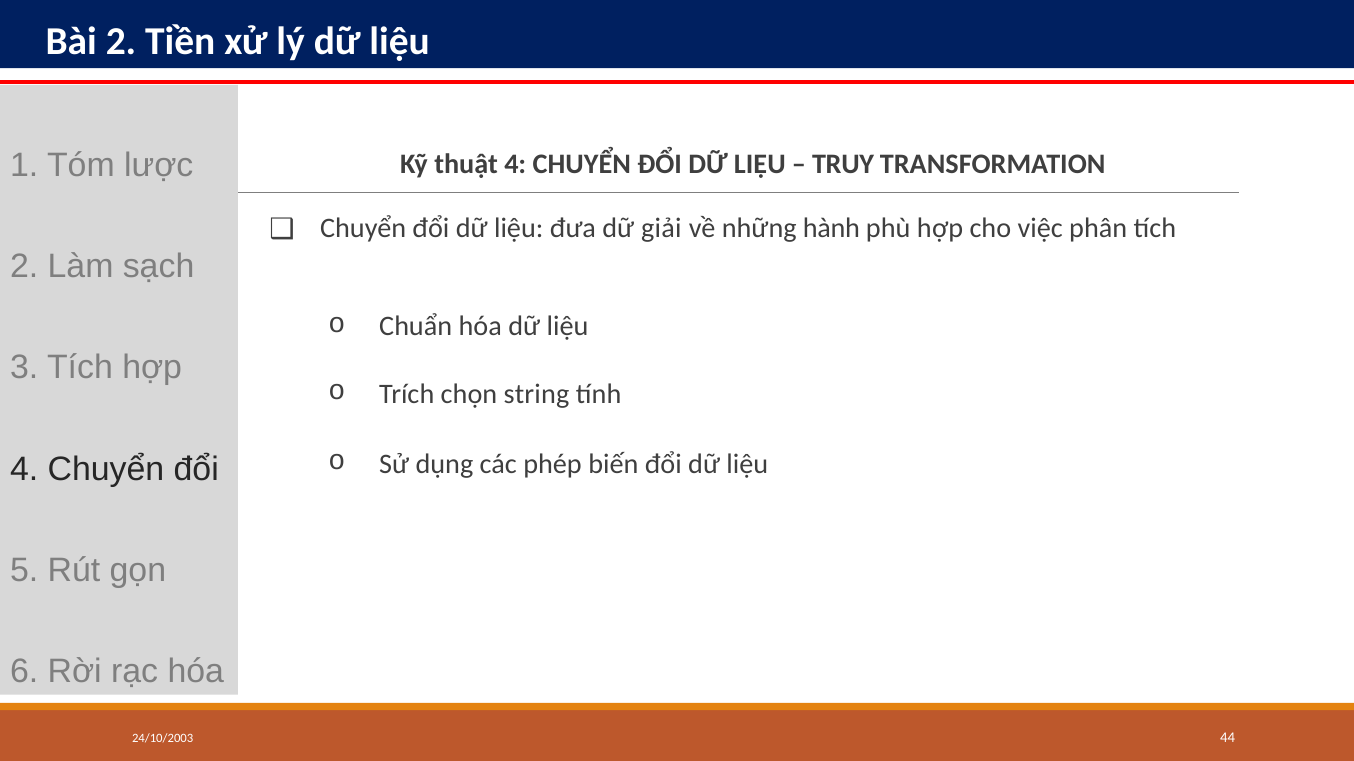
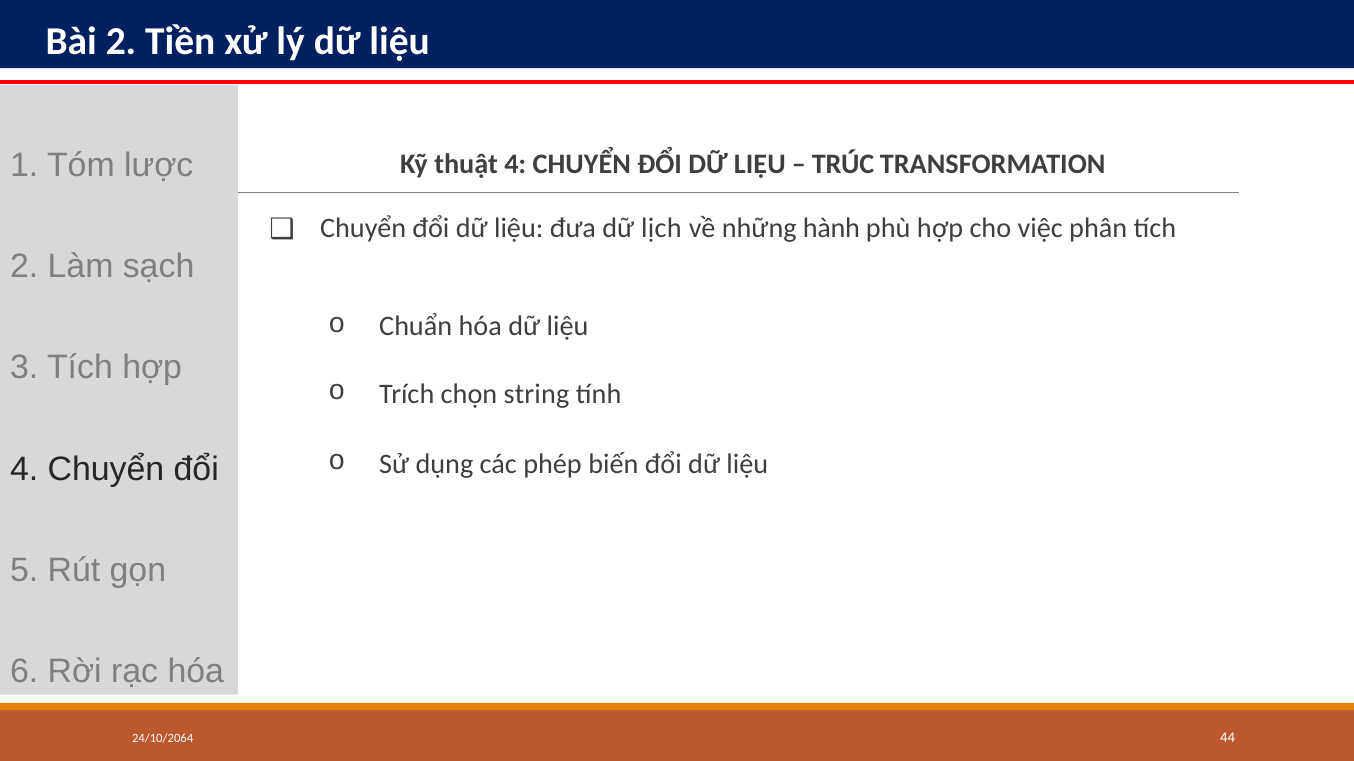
TRUY: TRUY -> TRÚC
giải: giải -> lịch
24/10/2003: 24/10/2003 -> 24/10/2064
